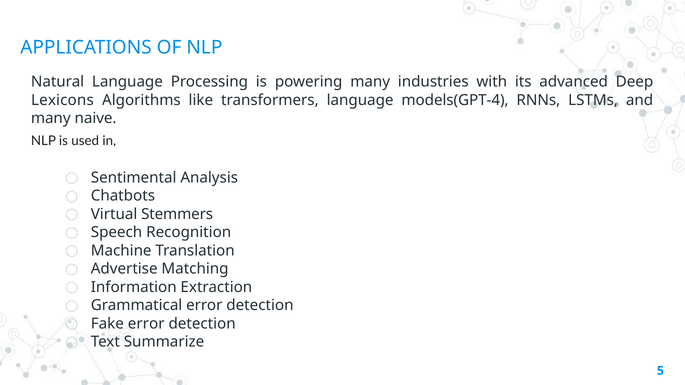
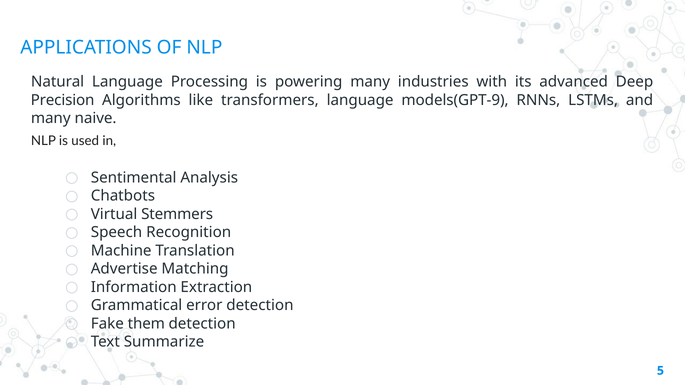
Lexicons: Lexicons -> Precision
models(GPT-4: models(GPT-4 -> models(GPT-9
Fake error: error -> them
